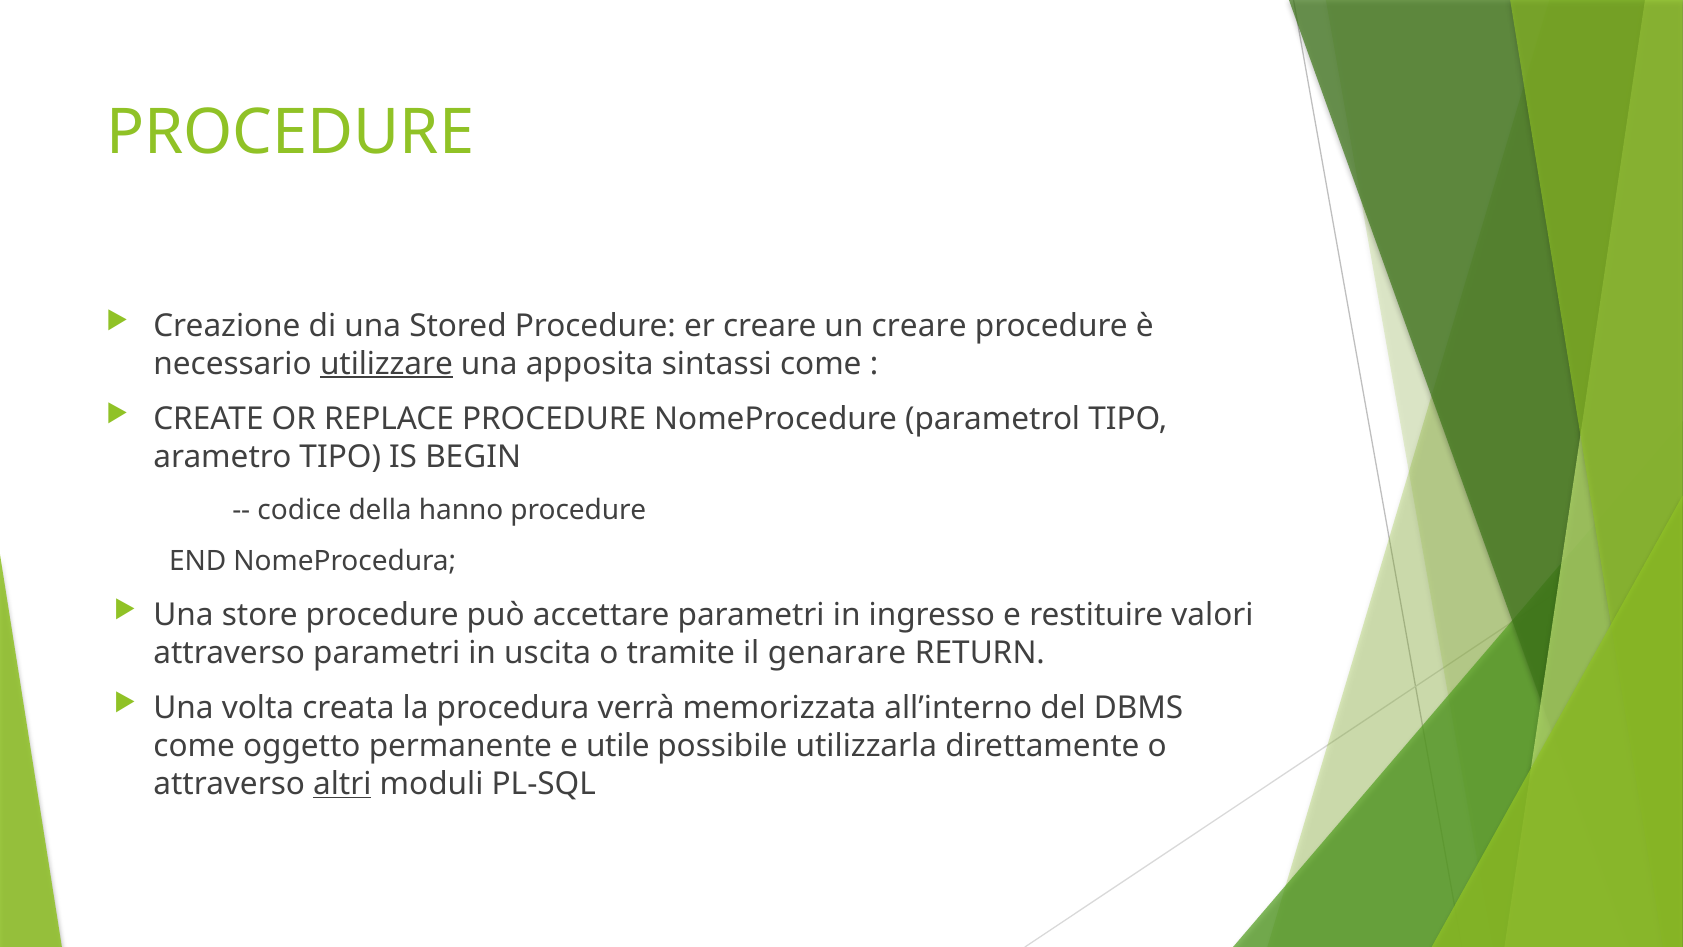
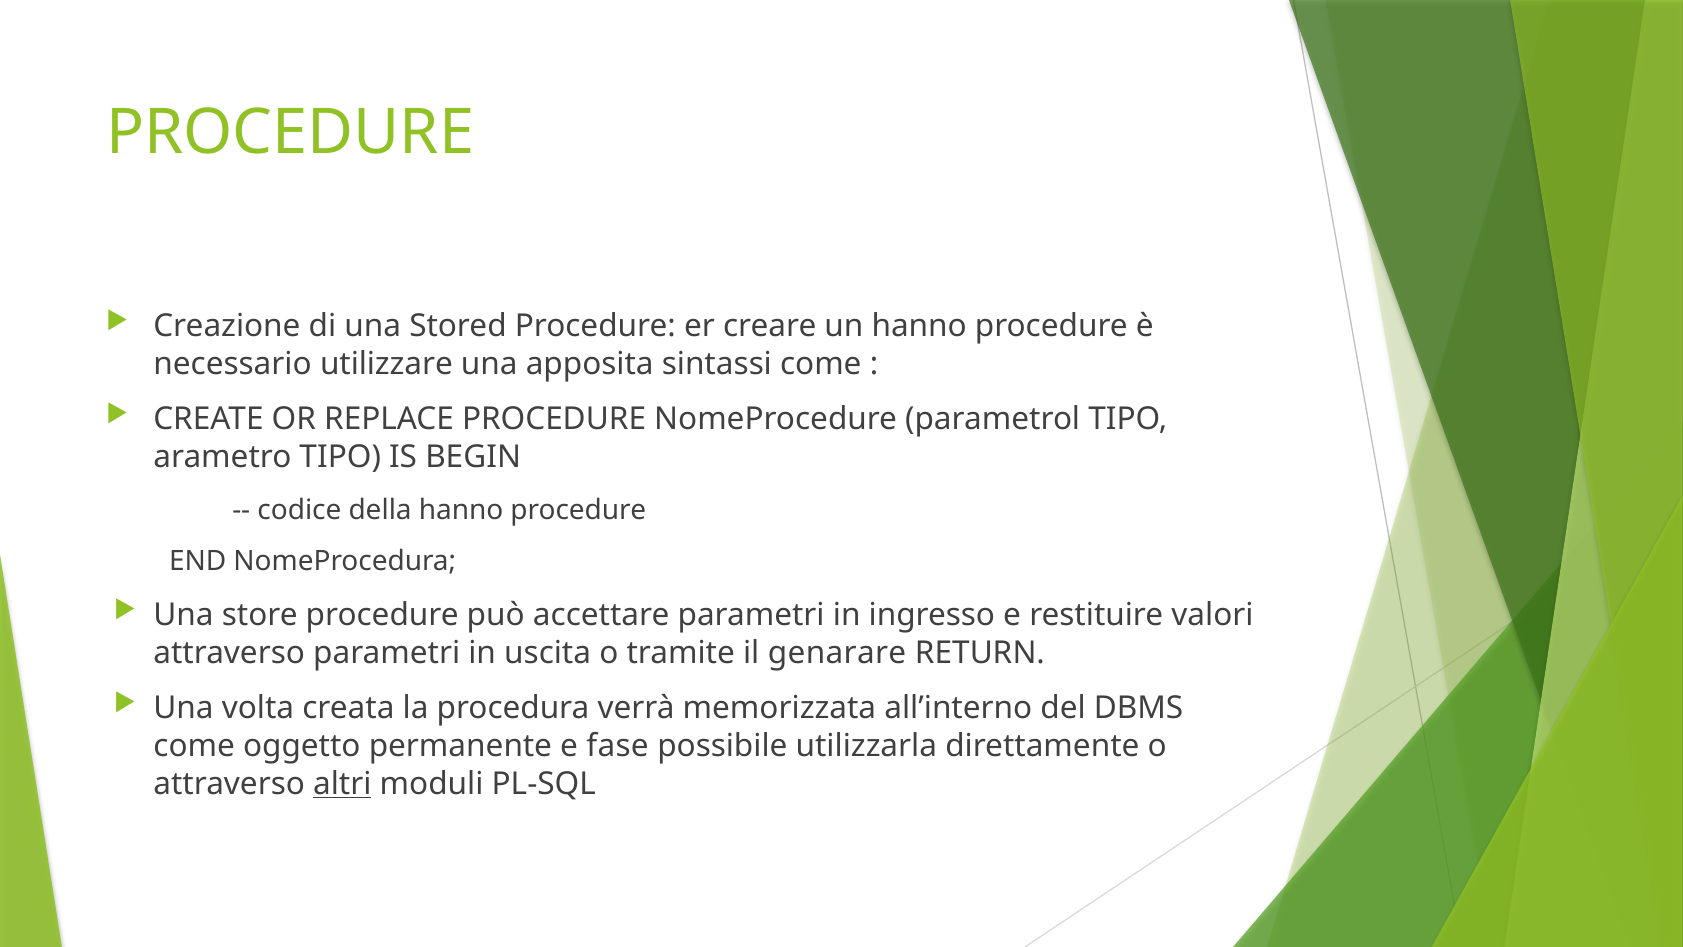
un creare: creare -> hanno
utilizzare underline: present -> none
utile: utile -> fase
